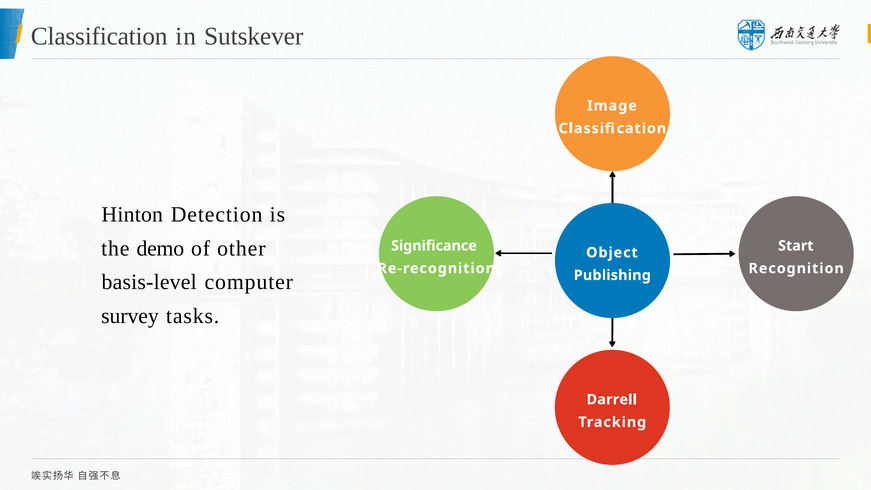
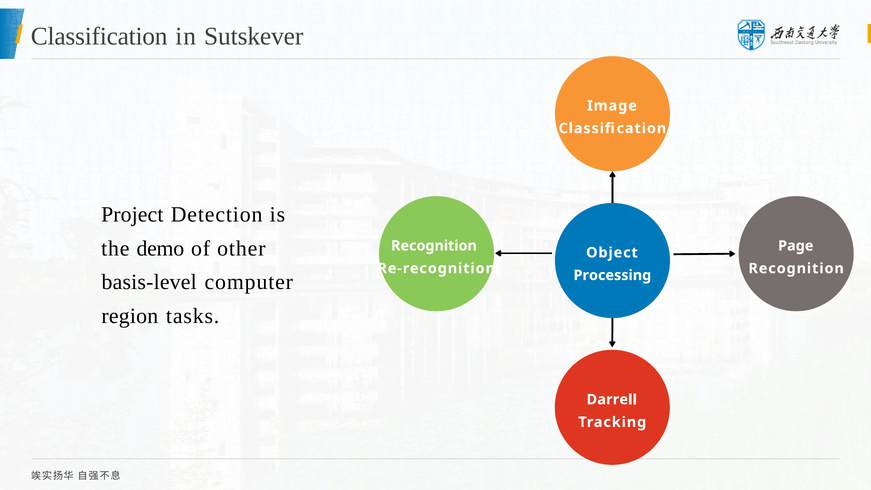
Hinton: Hinton -> Project
Significance at (434, 246): Significance -> Recognition
Start: Start -> Page
Publishing: Publishing -> Processing
survey: survey -> region
